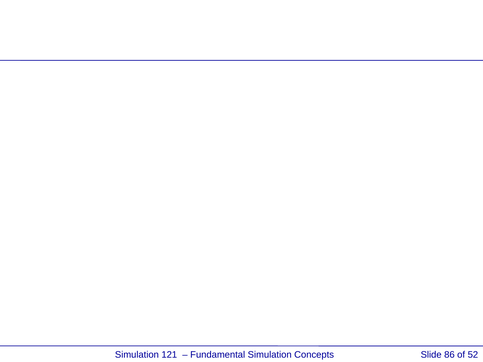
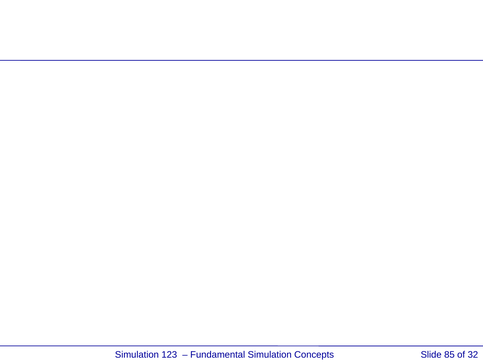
121: 121 -> 123
86: 86 -> 85
52: 52 -> 32
